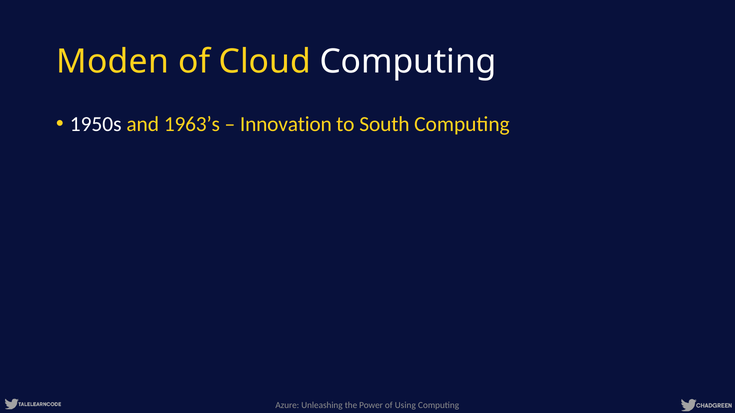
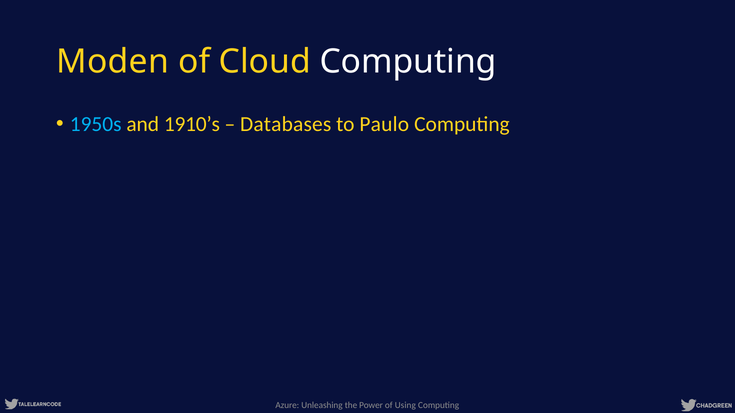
1950s colour: white -> light blue
1963’s: 1963’s -> 1910’s
Innovation: Innovation -> Databases
South: South -> Paulo
